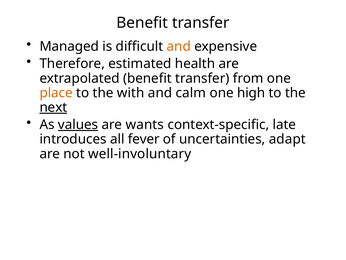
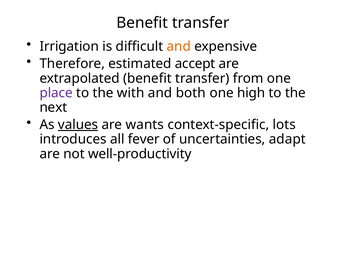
Managed: Managed -> Irrigation
health: health -> accept
place colour: orange -> purple
calm: calm -> both
next underline: present -> none
late: late -> lots
well-involuntary: well-involuntary -> well-productivity
